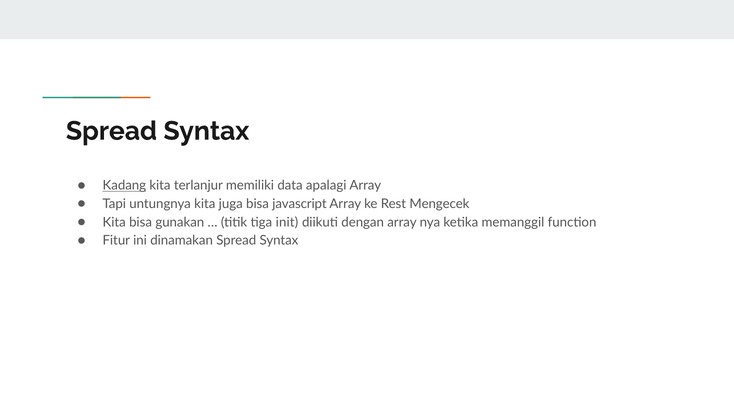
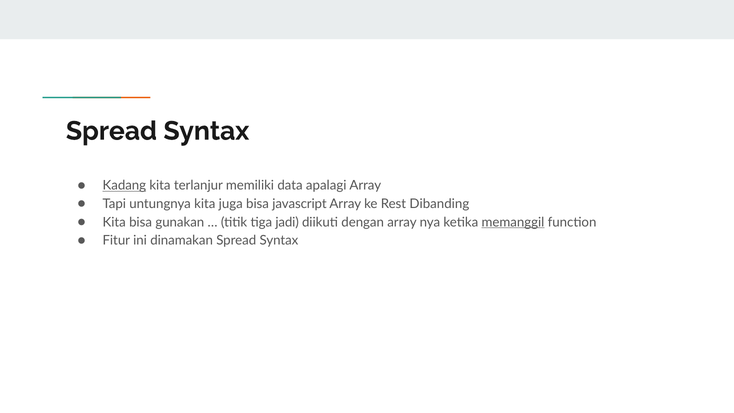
Mengecek: Mengecek -> Dibanding
init: init -> jadi
memanggil underline: none -> present
